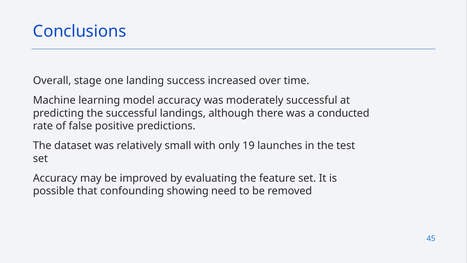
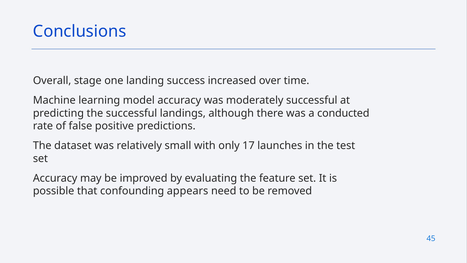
19: 19 -> 17
showing: showing -> appears
